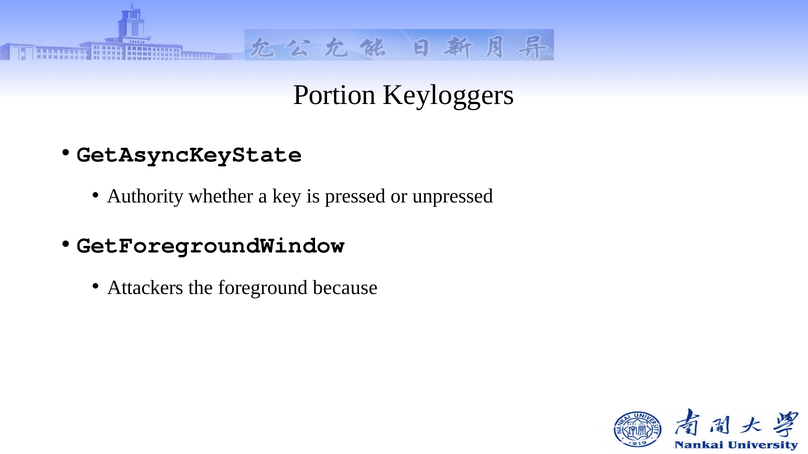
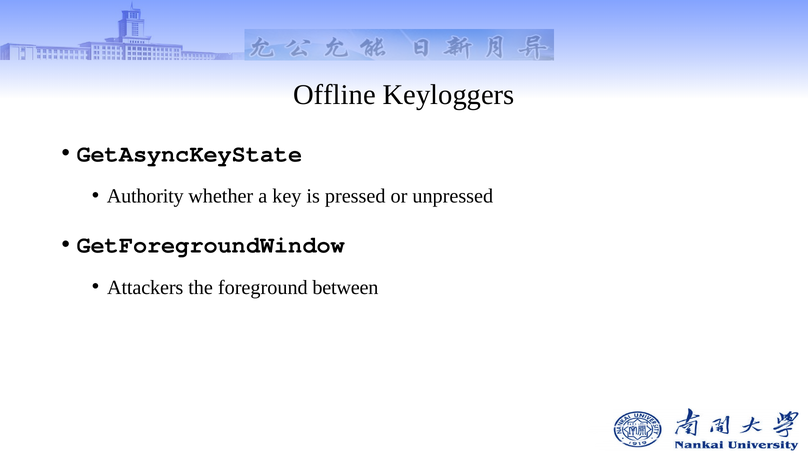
Portion: Portion -> Offline
because: because -> between
